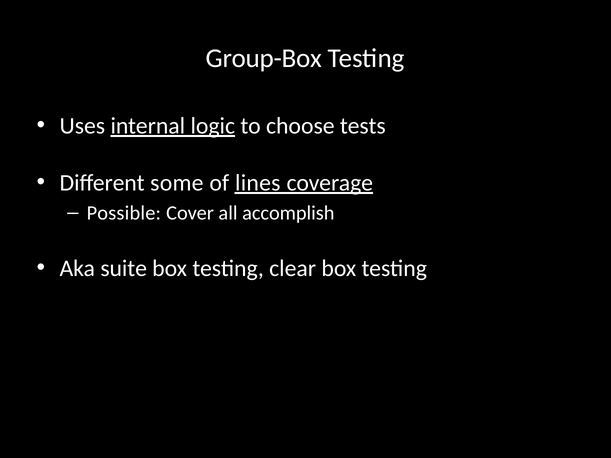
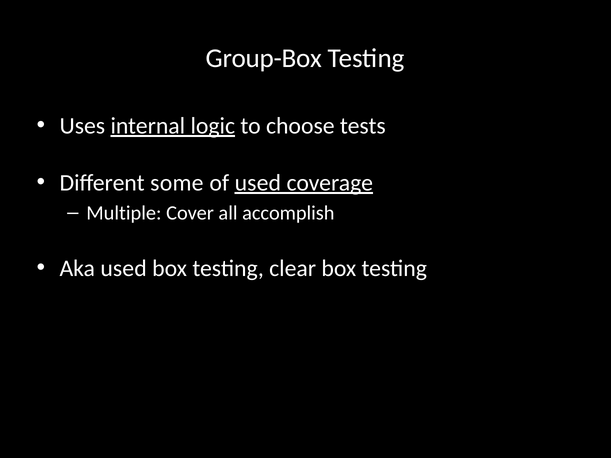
of lines: lines -> used
Possible: Possible -> Multiple
Aka suite: suite -> used
